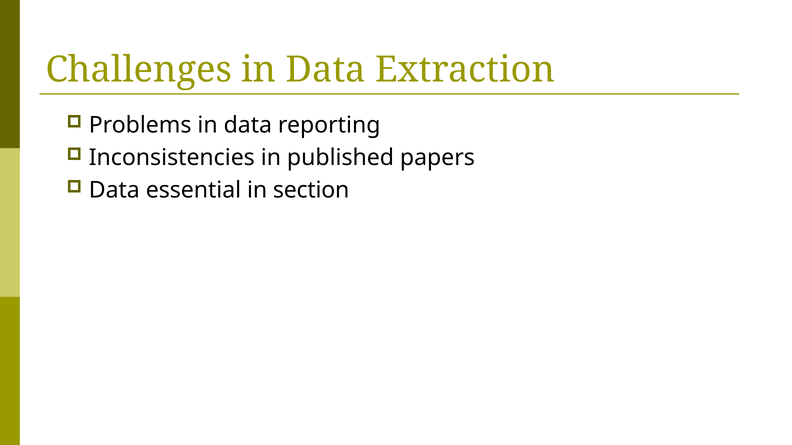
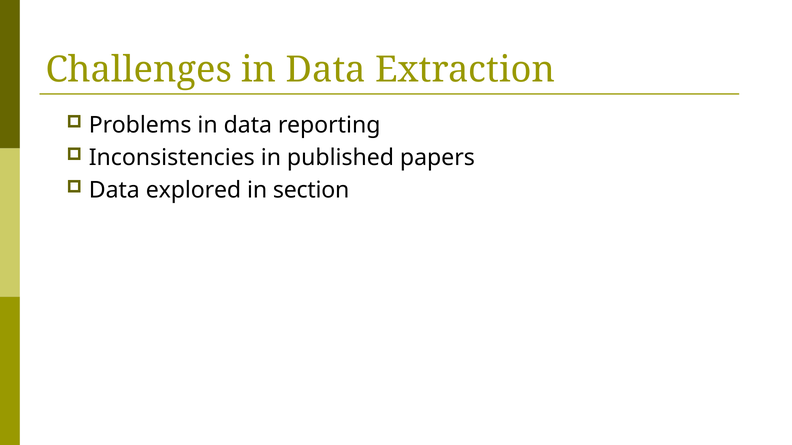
essential: essential -> explored
